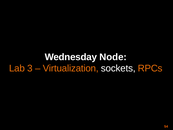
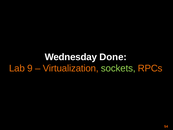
Node: Node -> Done
3: 3 -> 9
sockets colour: white -> light green
